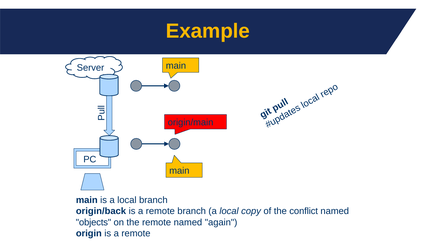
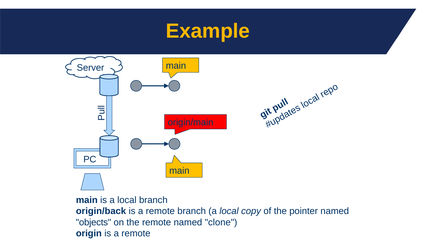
conflict: conflict -> pointer
again: again -> clone
